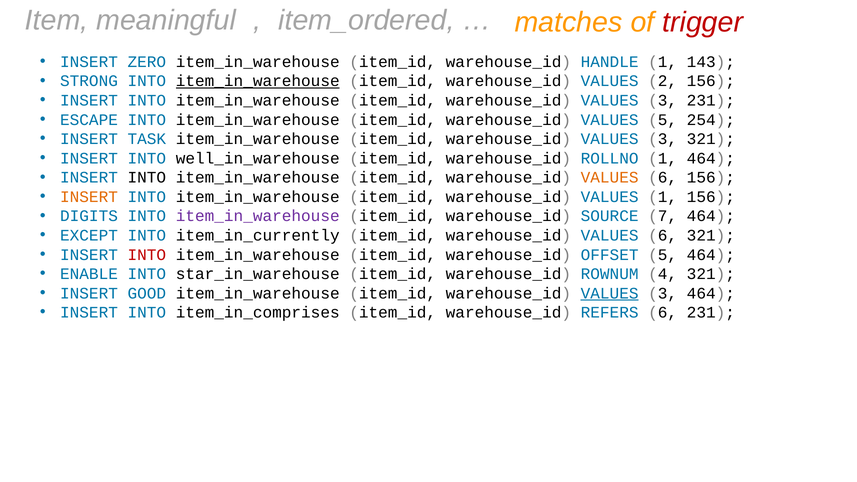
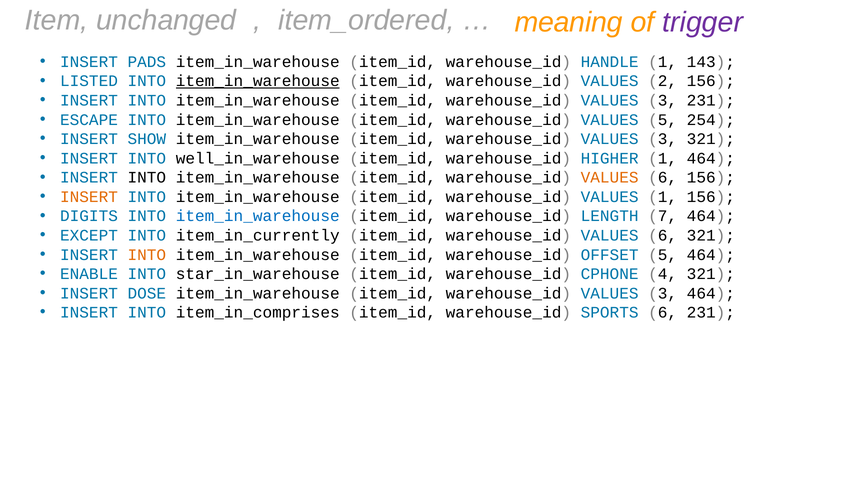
meaningful: meaningful -> unchanged
matches: matches -> meaning
trigger colour: red -> purple
ZERO: ZERO -> PADS
STRONG: STRONG -> LISTED
TASK: TASK -> SHOW
ROLLNO: ROLLNO -> HIGHER
item_in_warehouse at (258, 216) colour: purple -> blue
SOURCE: SOURCE -> LENGTH
INTO at (147, 255) colour: red -> orange
ROWNUM: ROWNUM -> CPHONE
GOOD: GOOD -> DOSE
VALUES at (610, 293) underline: present -> none
REFERS: REFERS -> SPORTS
